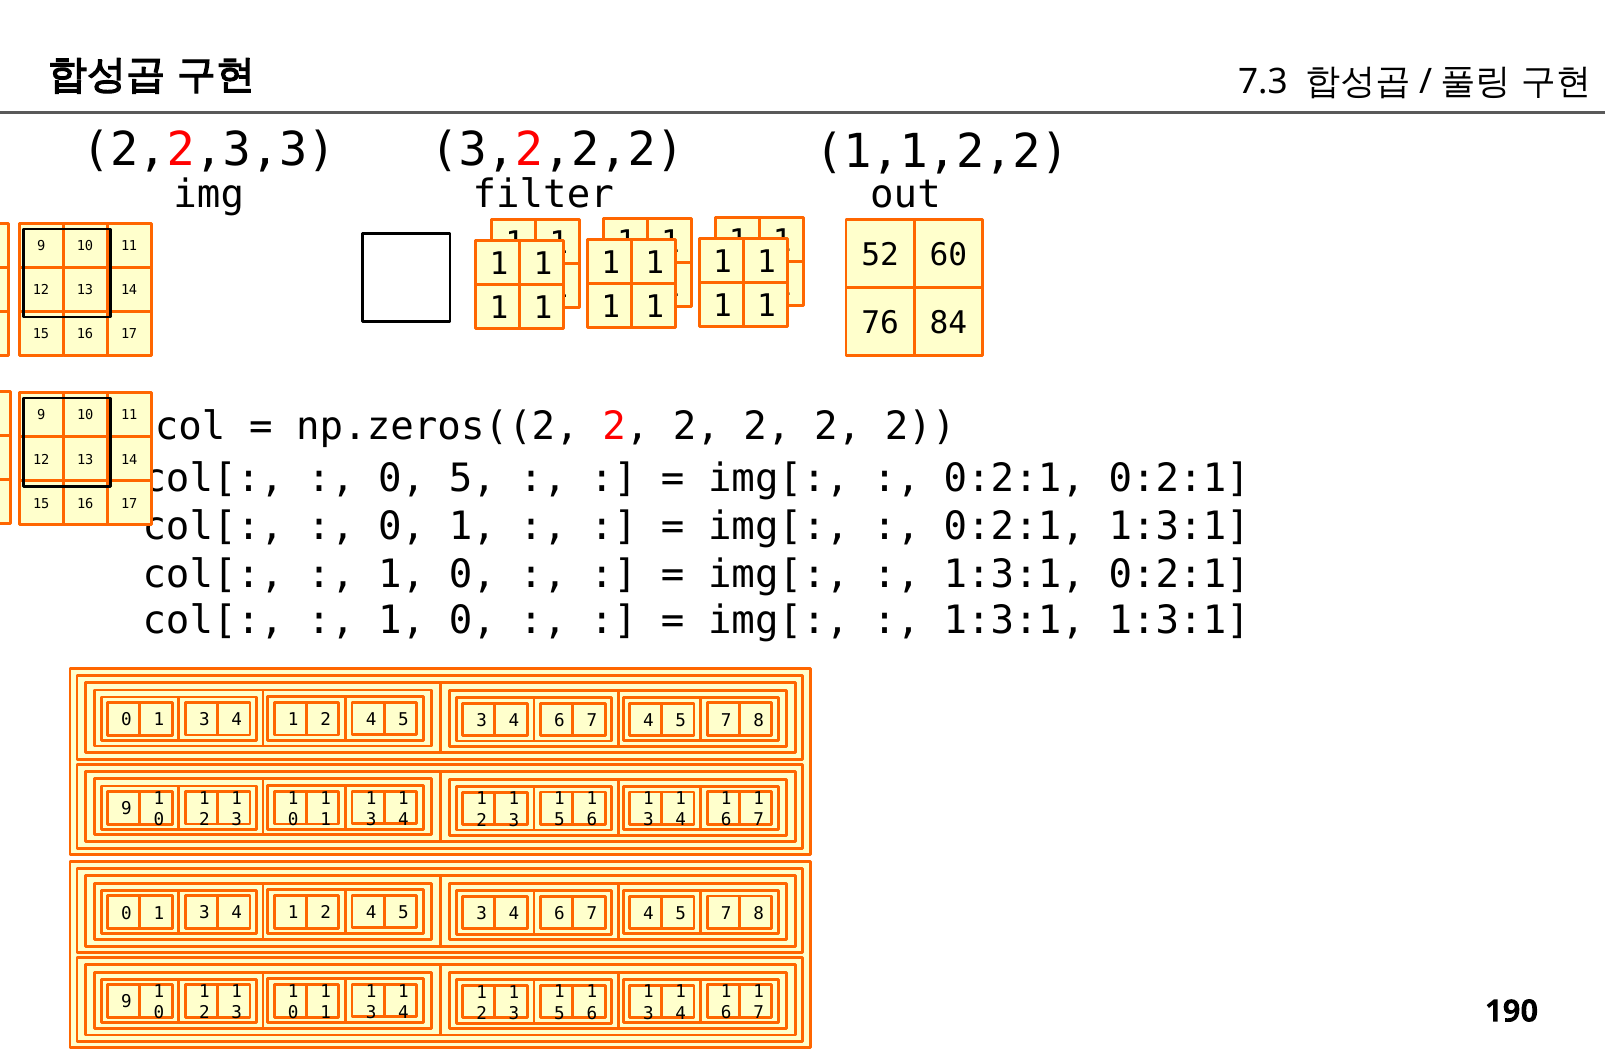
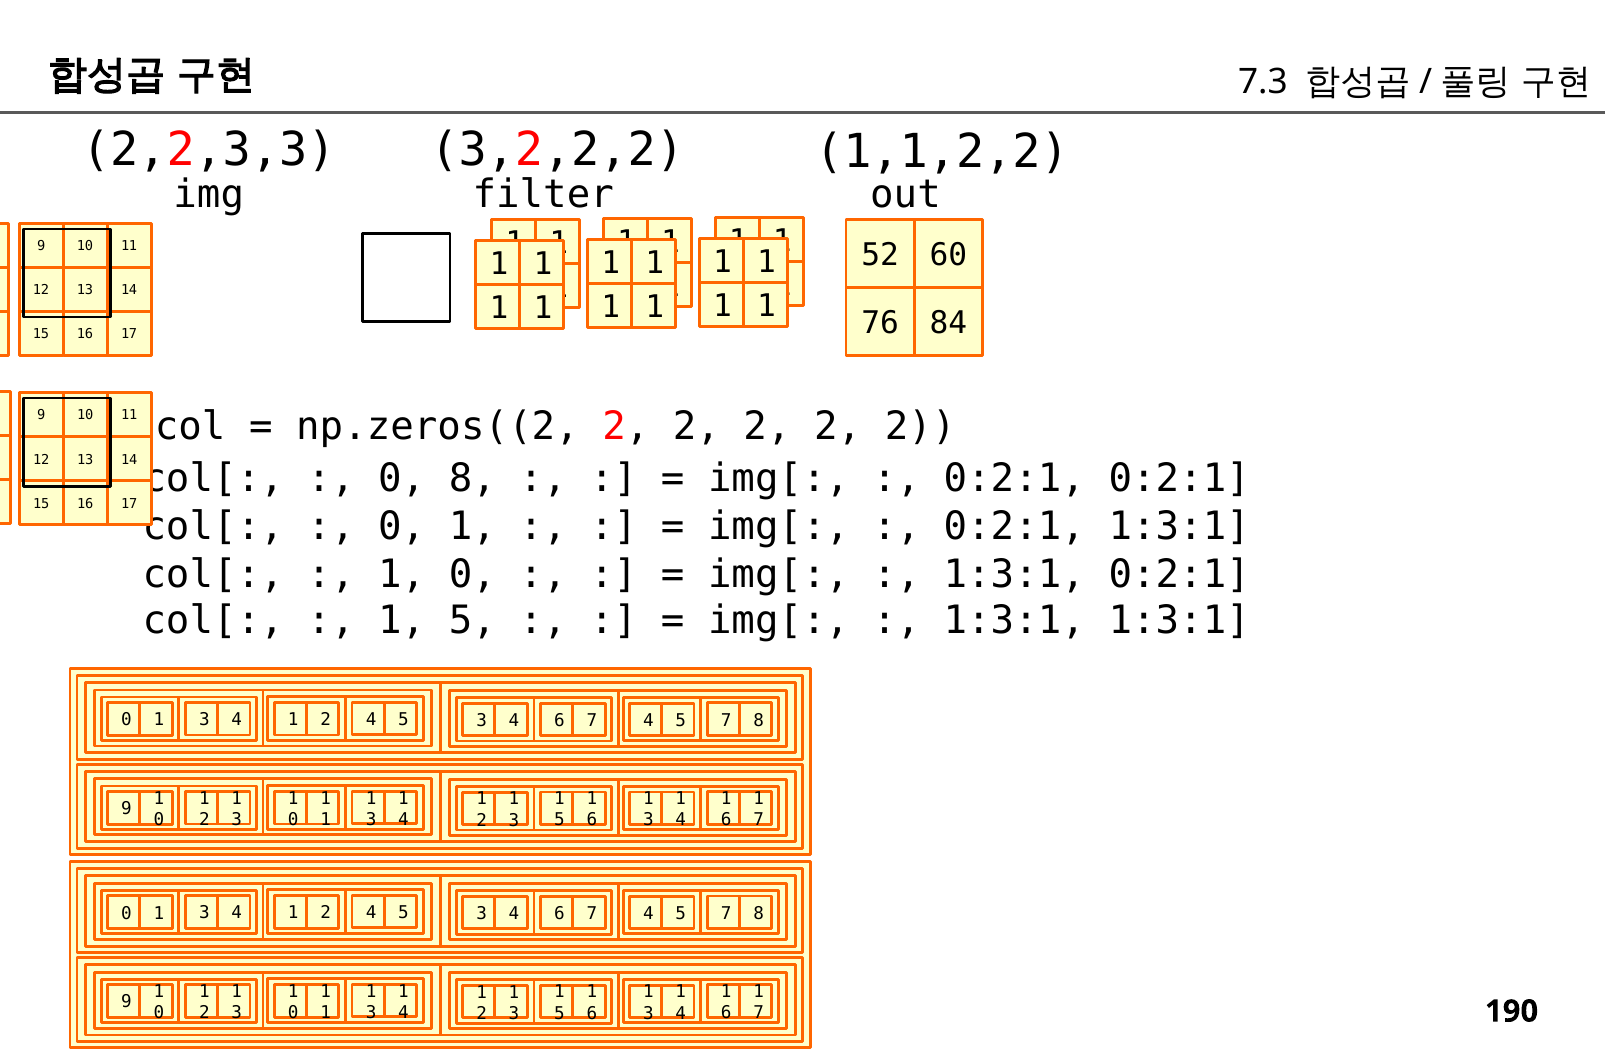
0 5: 5 -> 8
0 at (472, 620): 0 -> 5
